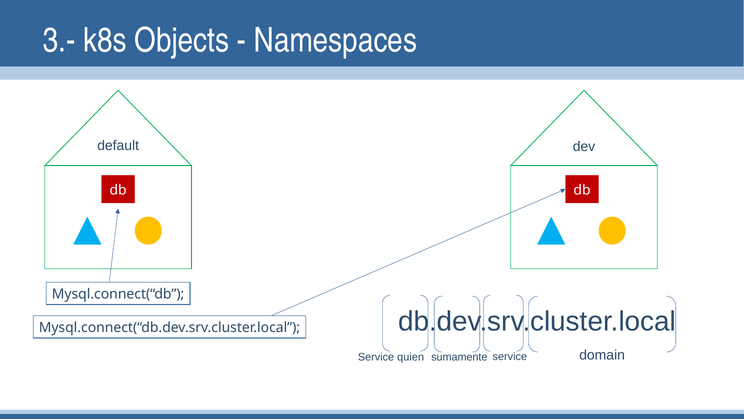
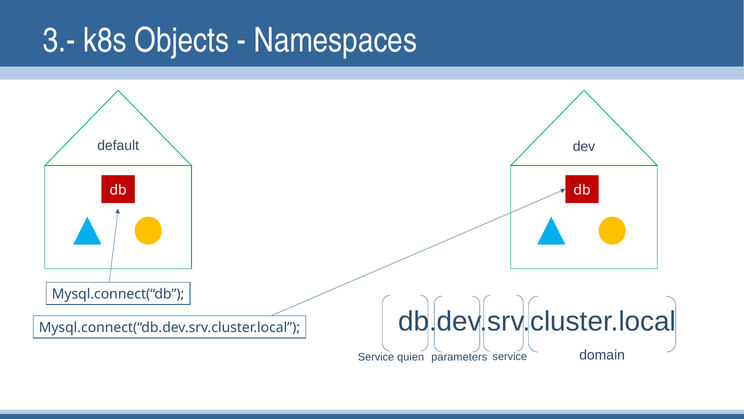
sumamente: sumamente -> parameters
